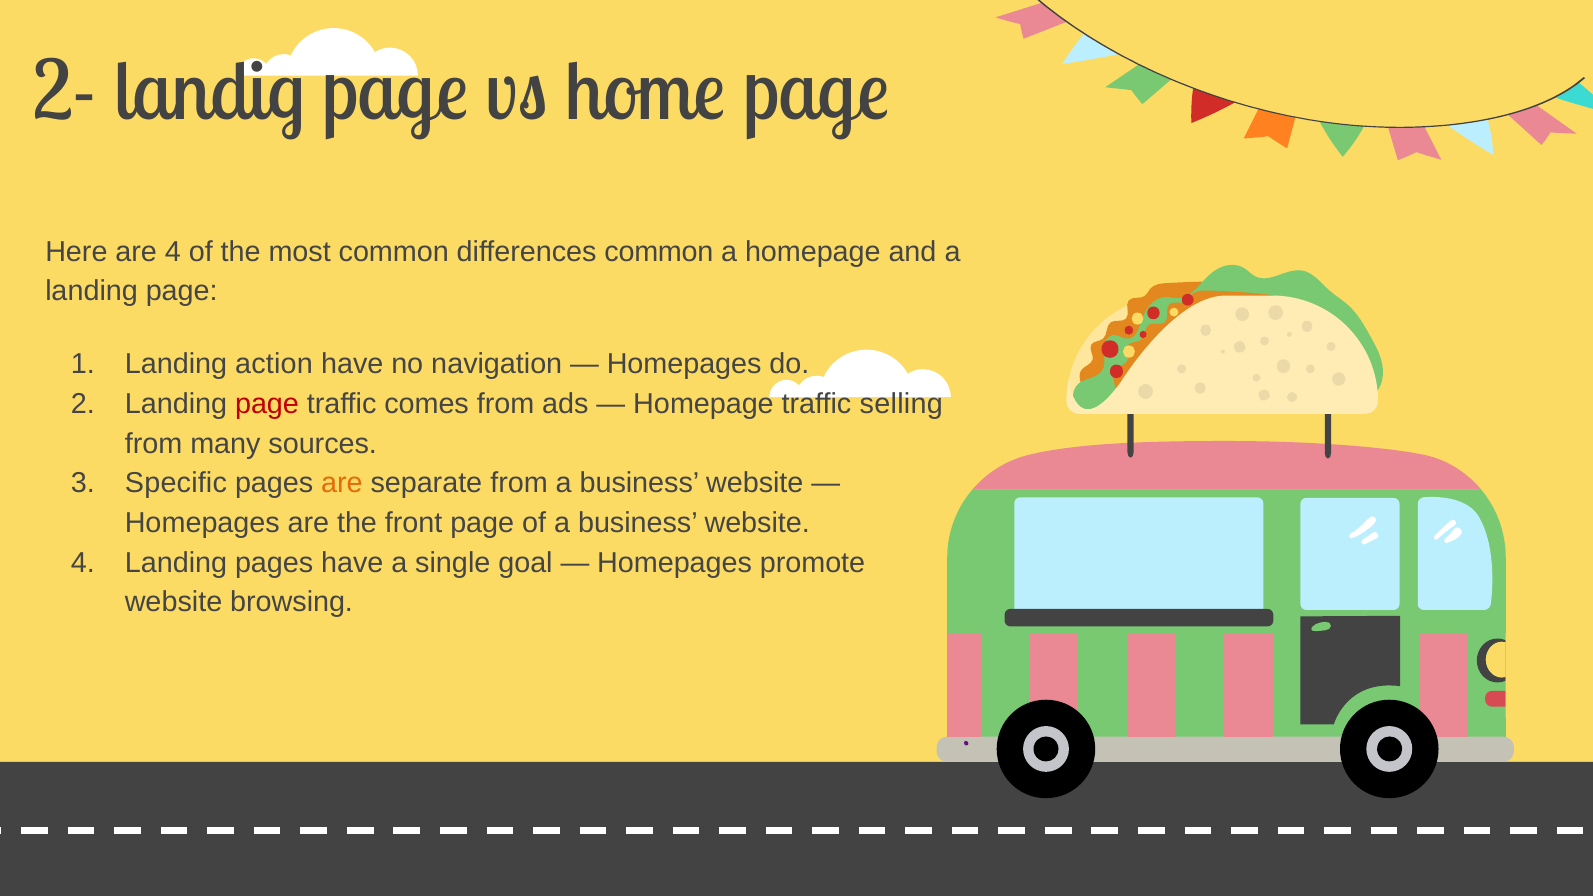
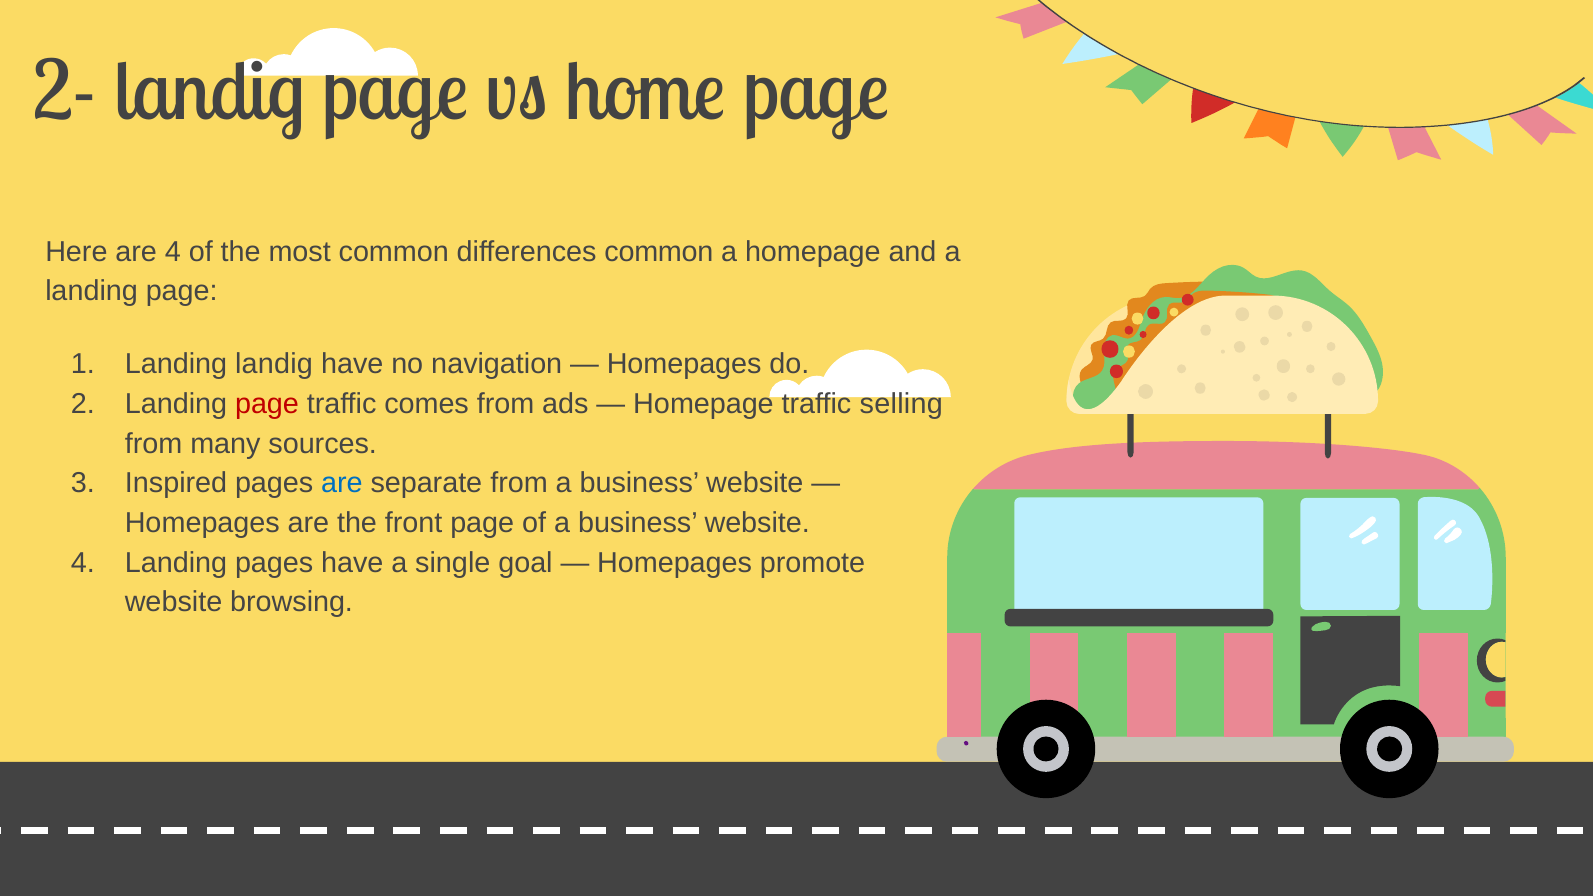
Landing action: action -> landig
Specific: Specific -> Inspired
are at (342, 483) colour: orange -> blue
